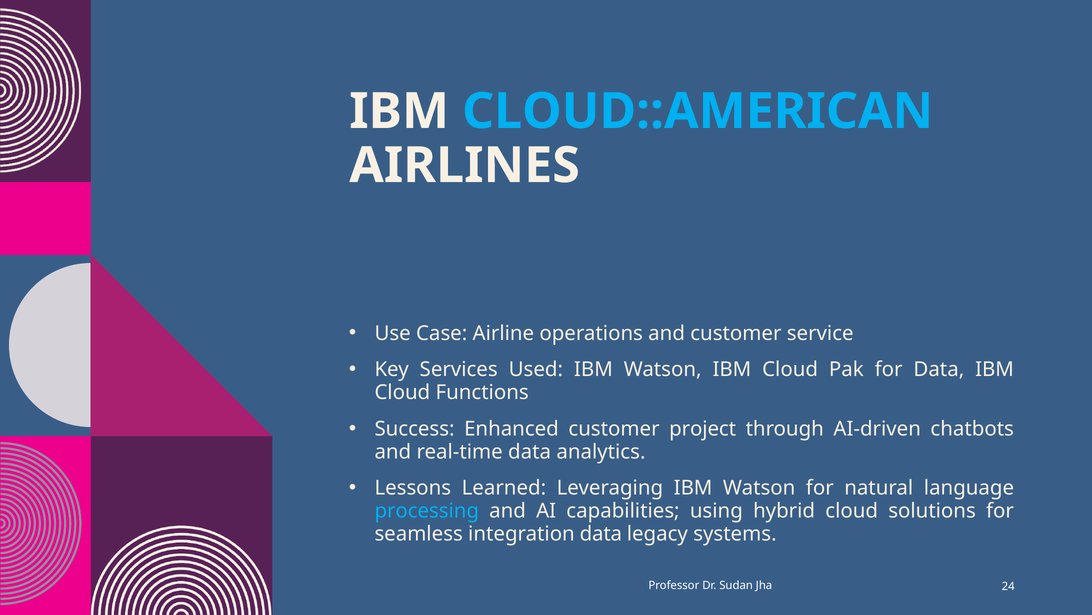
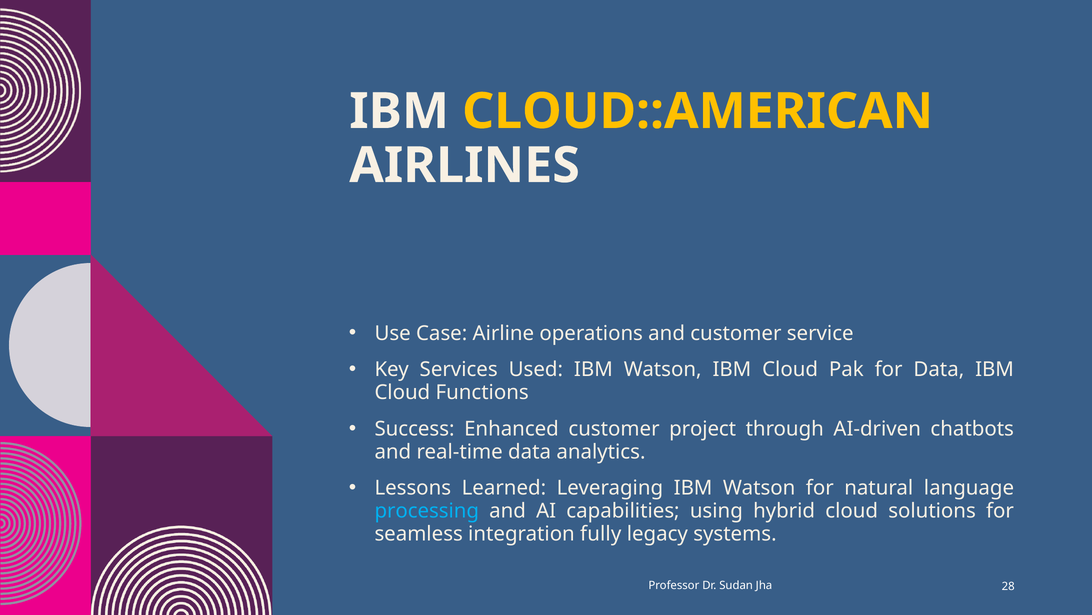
CLOUD::AMERICAN colour: light blue -> yellow
integration data: data -> fully
24: 24 -> 28
